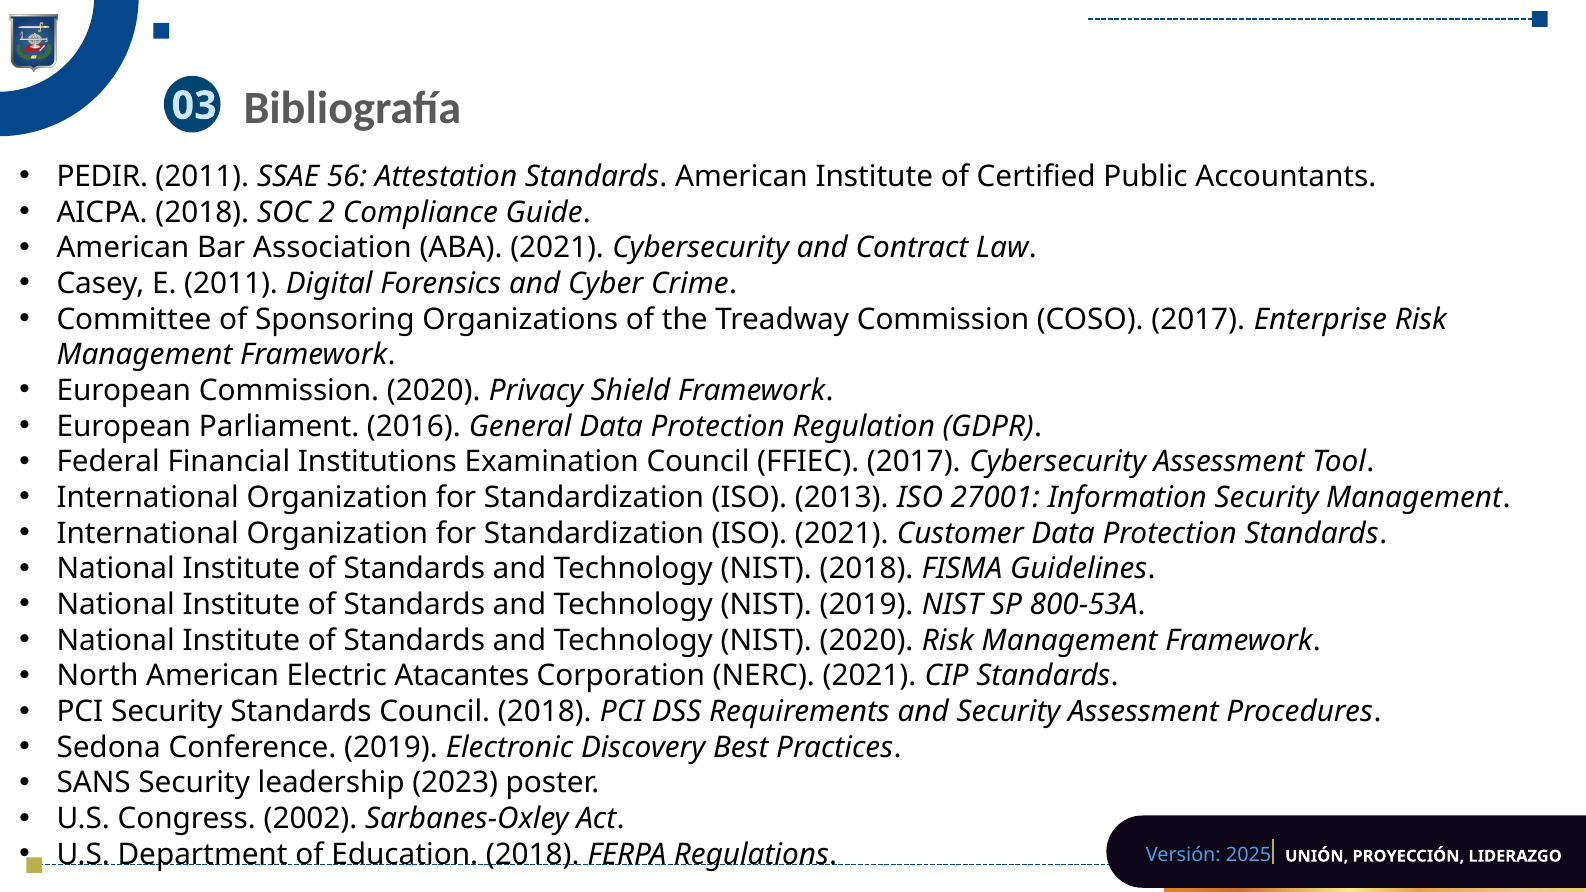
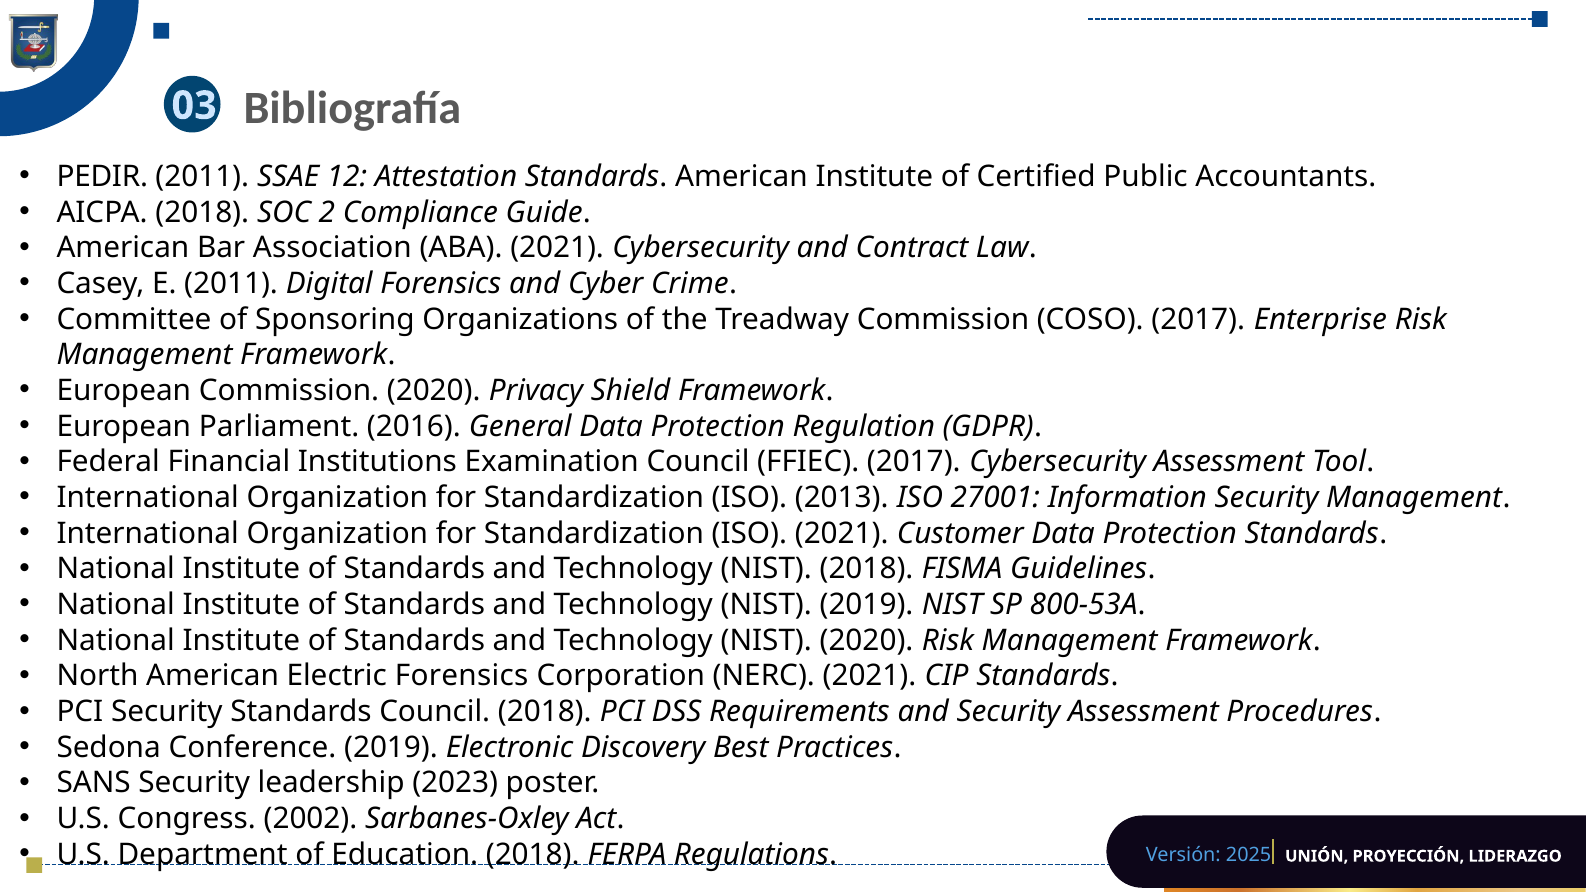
56: 56 -> 12
Electric Atacantes: Atacantes -> Forensics
